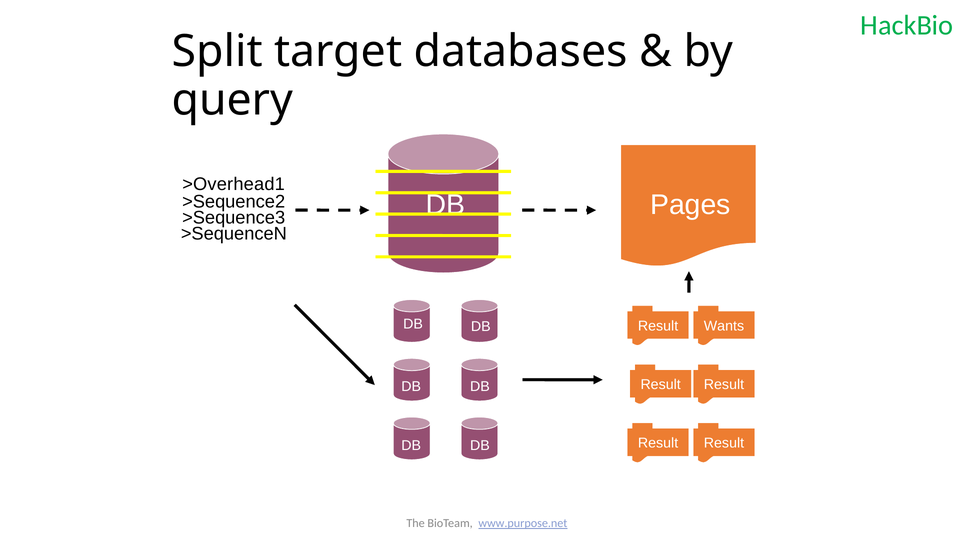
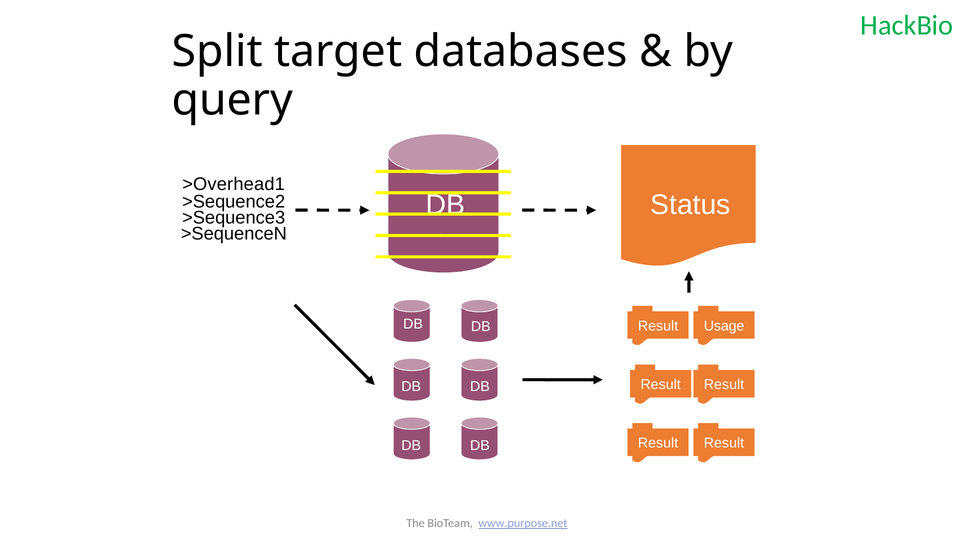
Pages: Pages -> Status
Wants: Wants -> Usage
